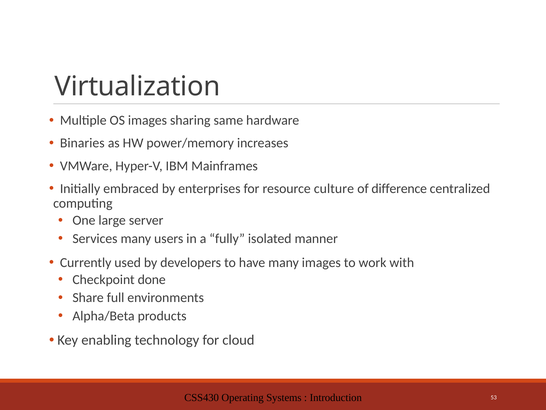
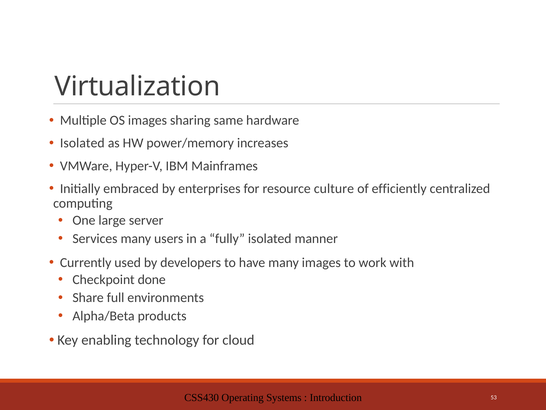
Binaries at (82, 143): Binaries -> Isolated
difference: difference -> efficiently
